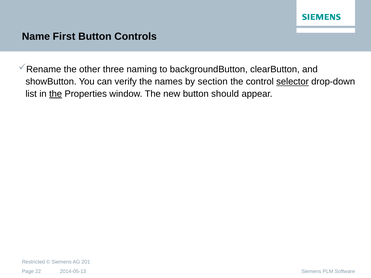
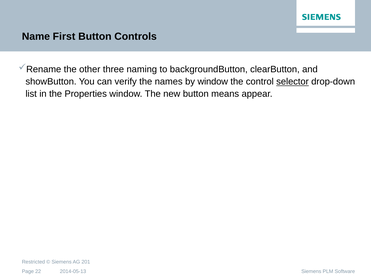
by section: section -> window
the at (56, 94) underline: present -> none
should: should -> means
